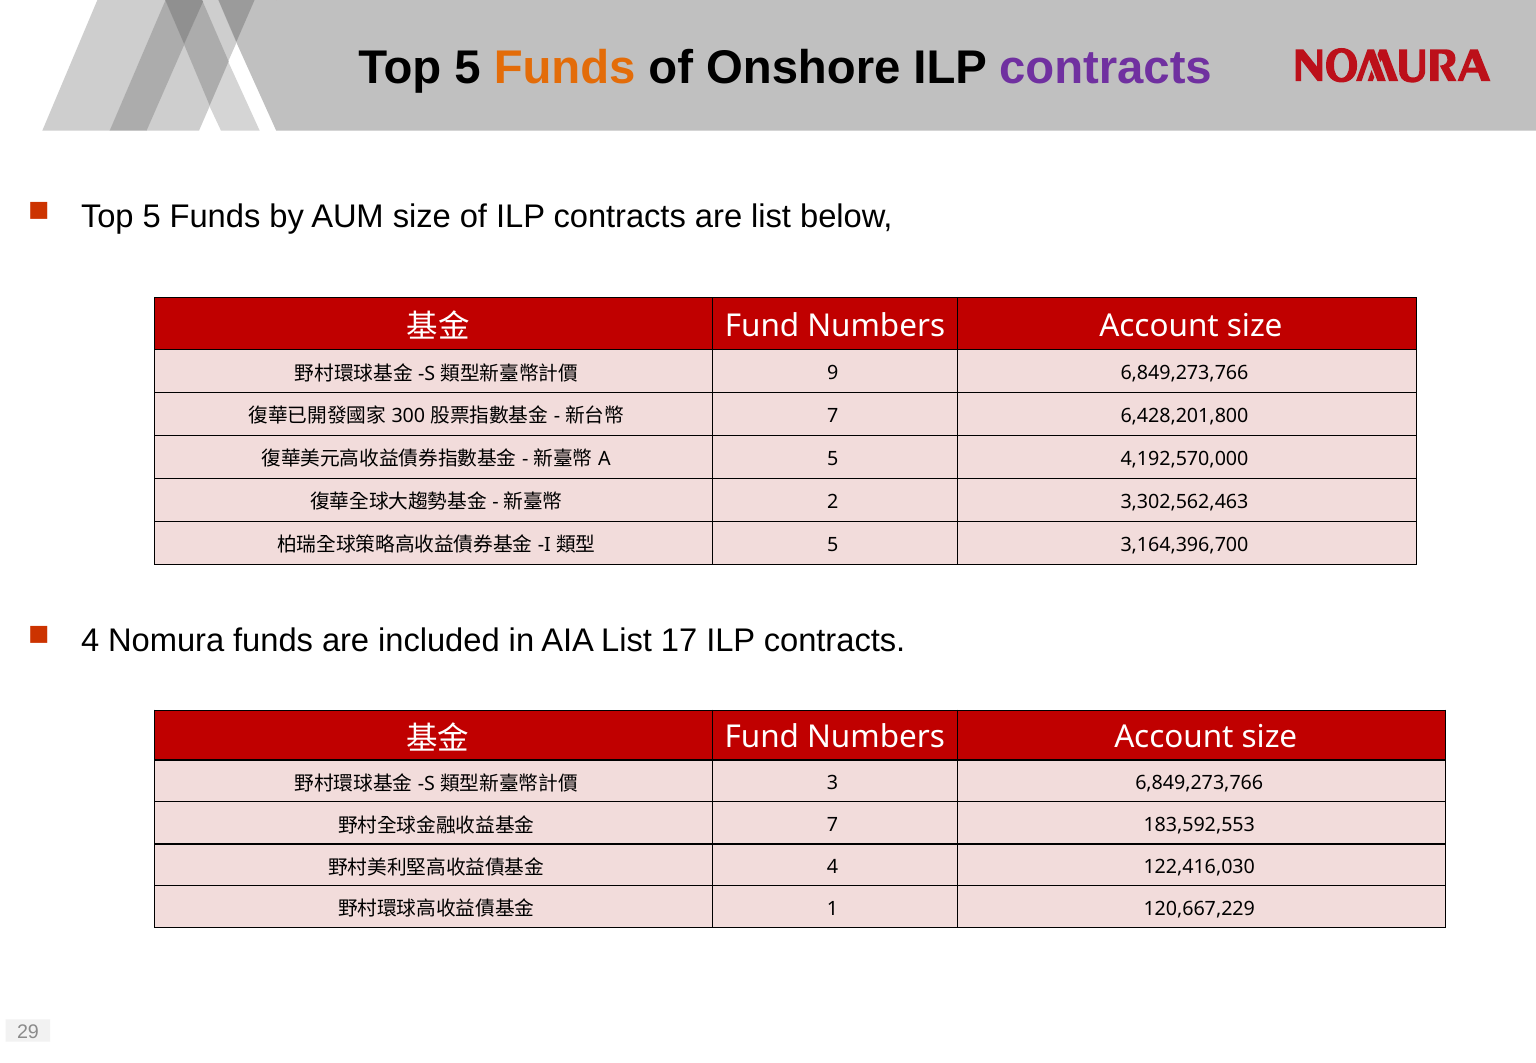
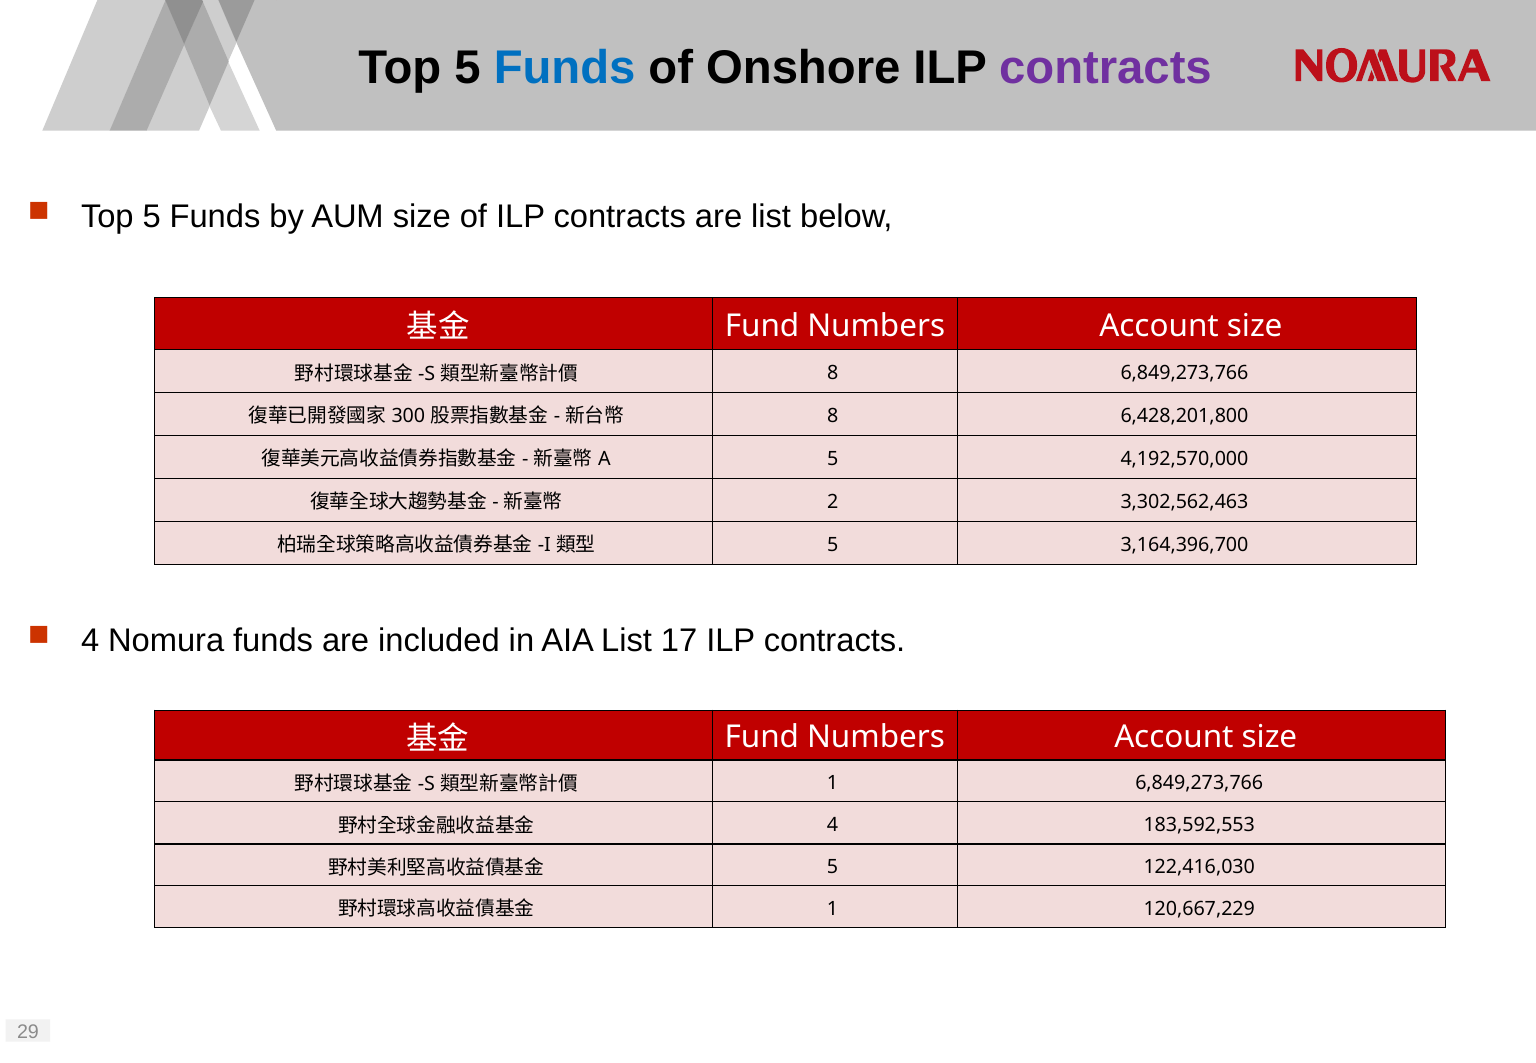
Funds at (565, 68) colour: orange -> blue
9 at (833, 373): 9 -> 8
7 at (833, 416): 7 -> 8
3 at (832, 783): 3 -> 1
7 at (832, 825): 7 -> 4
4 at (832, 867): 4 -> 5
